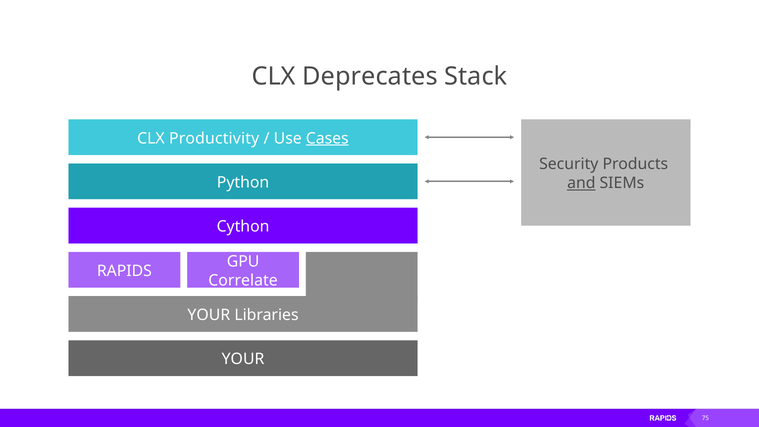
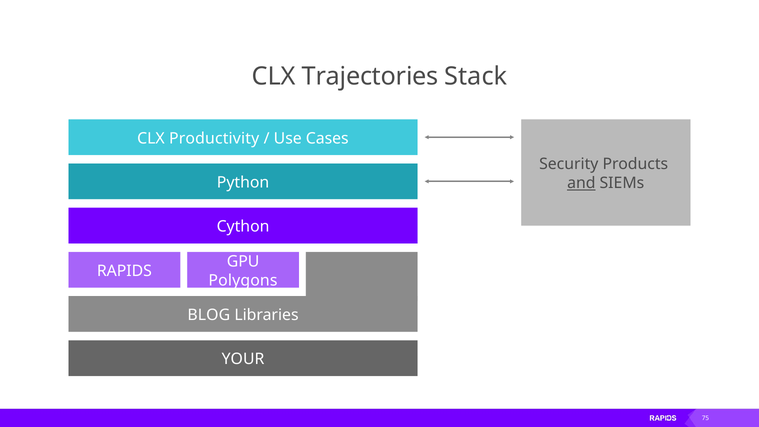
Deprecates: Deprecates -> Trajectories
Cases underline: present -> none
Correlate: Correlate -> Polygons
YOUR at (209, 315): YOUR -> BLOG
